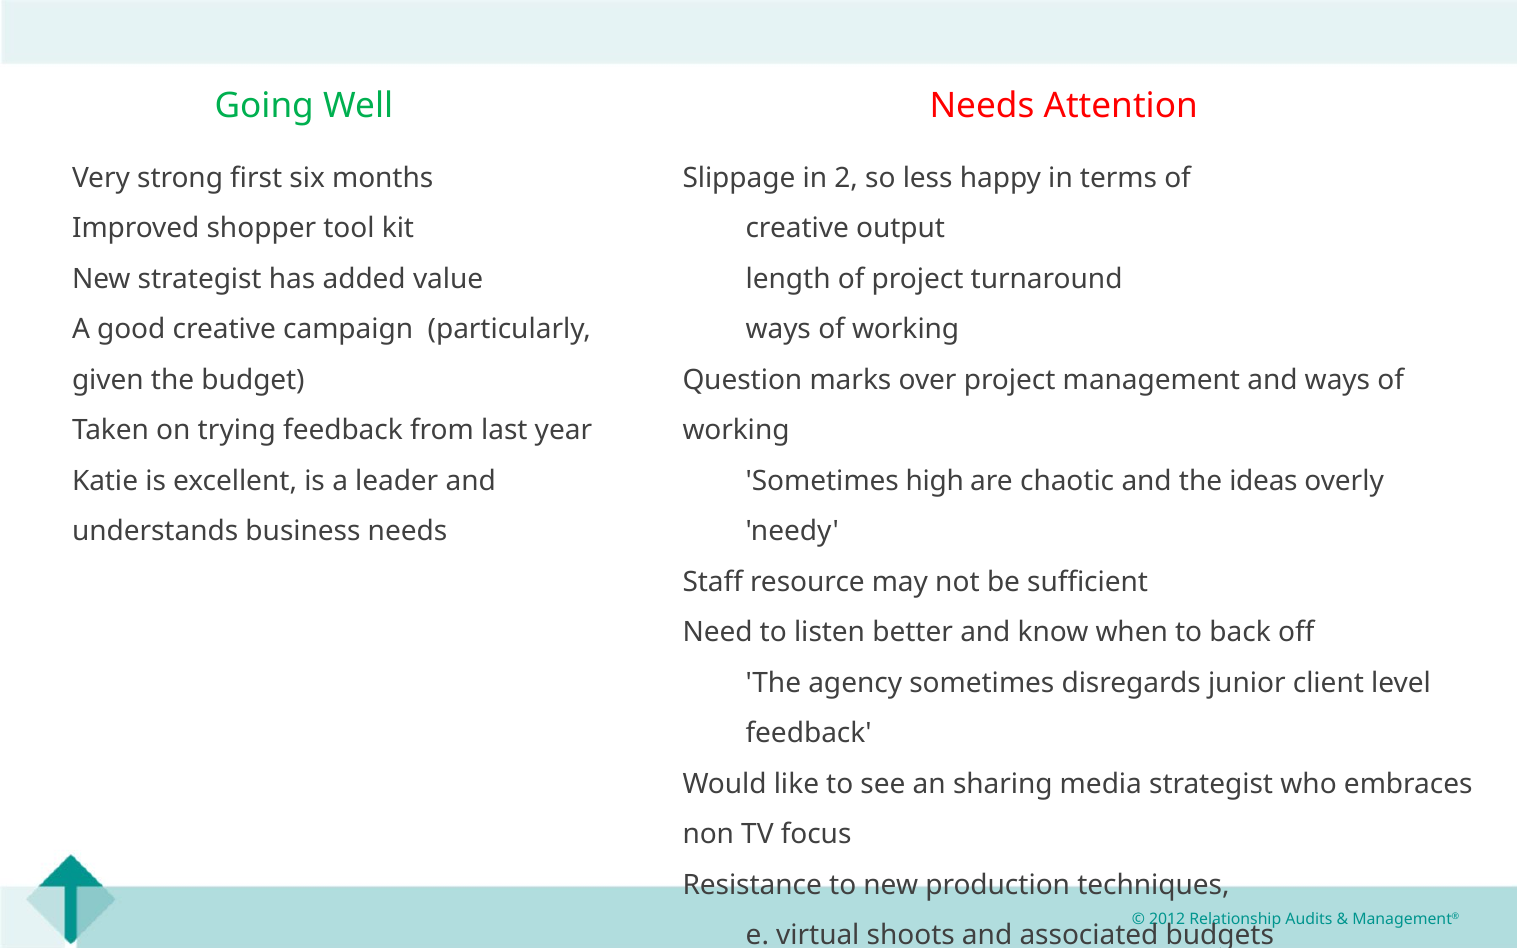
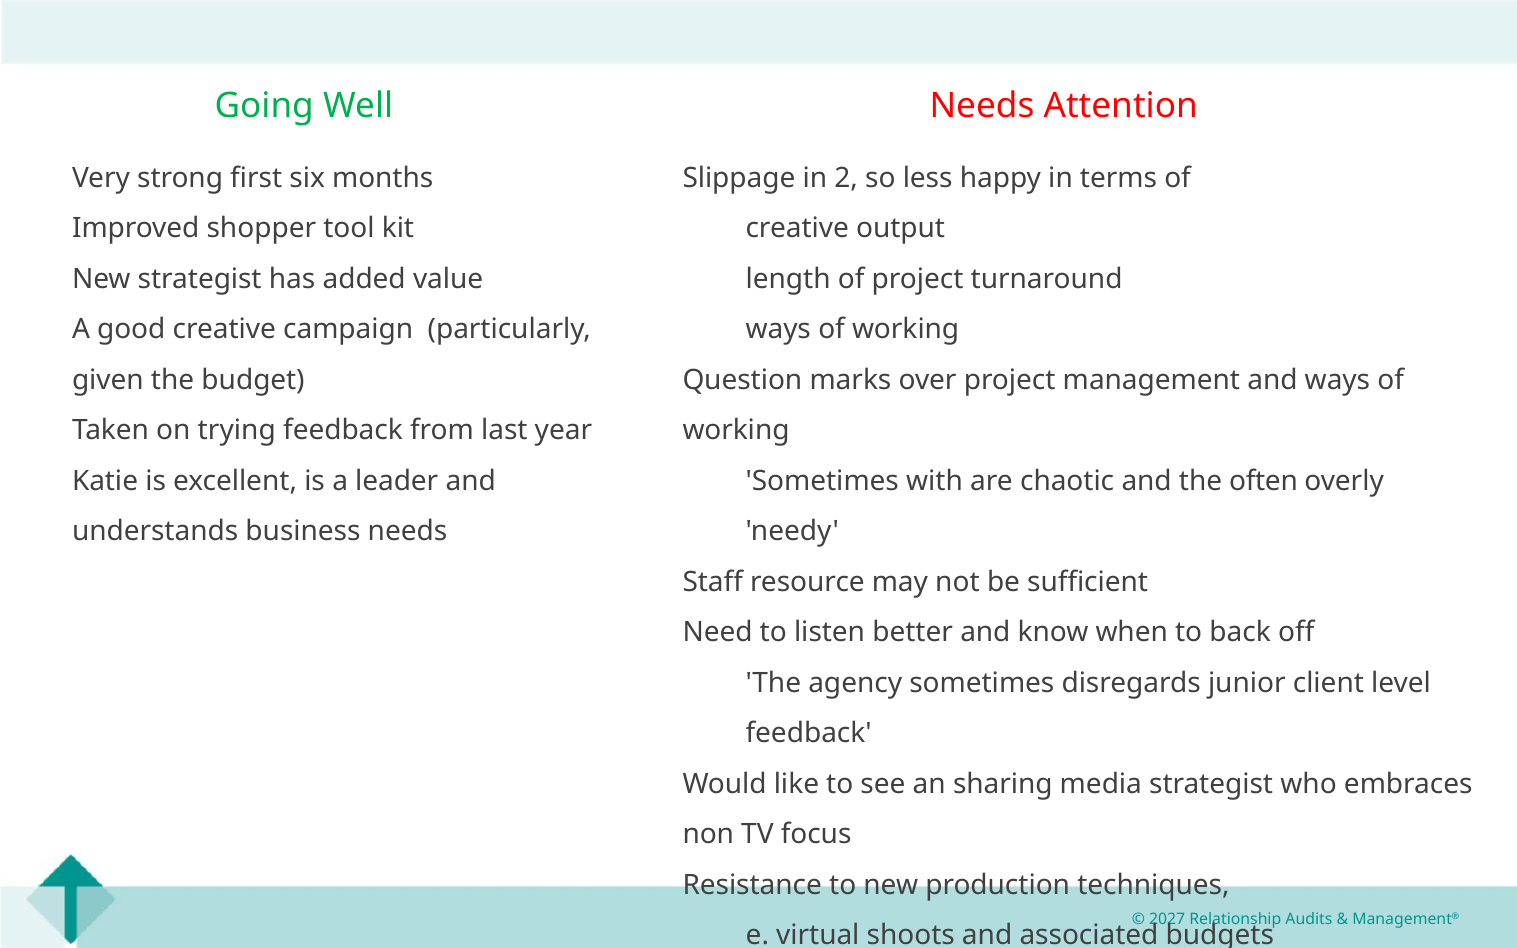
high: high -> with
ideas: ideas -> often
2012: 2012 -> 2027
